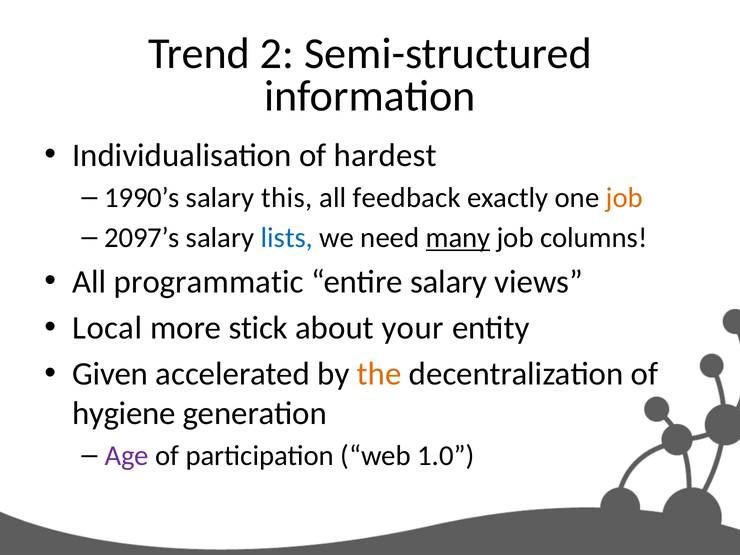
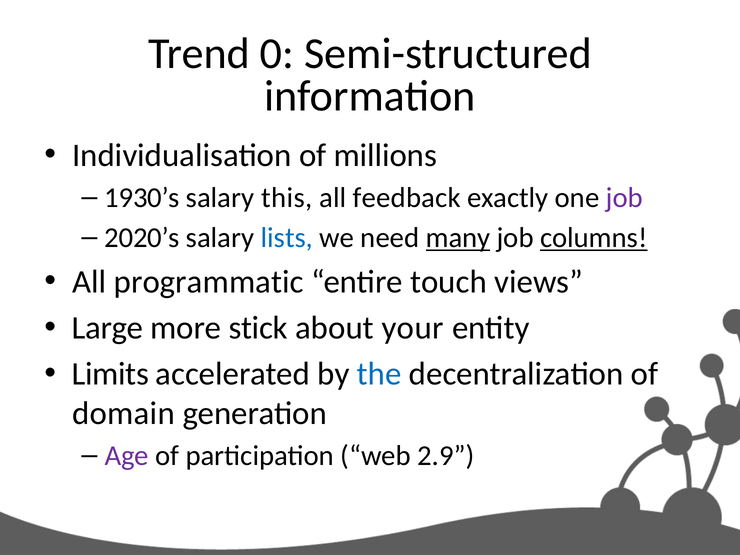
2: 2 -> 0
hardest: hardest -> millions
1990’s: 1990’s -> 1930’s
job at (624, 198) colour: orange -> purple
2097’s: 2097’s -> 2020’s
columns underline: none -> present
entire salary: salary -> touch
Local: Local -> Large
Given: Given -> Limits
the colour: orange -> blue
hygiene: hygiene -> domain
1.0: 1.0 -> 2.9
